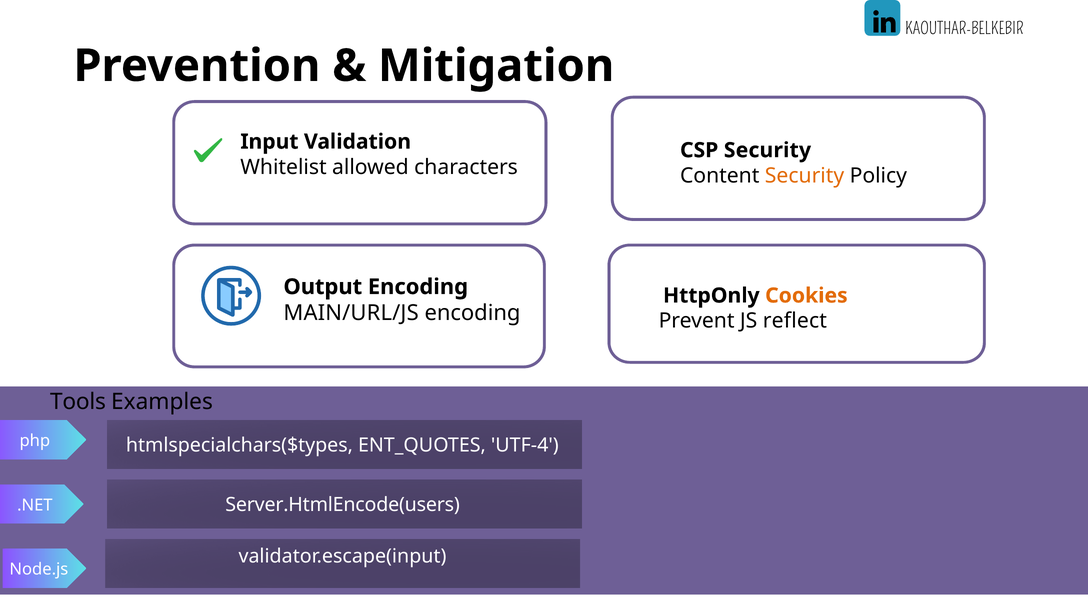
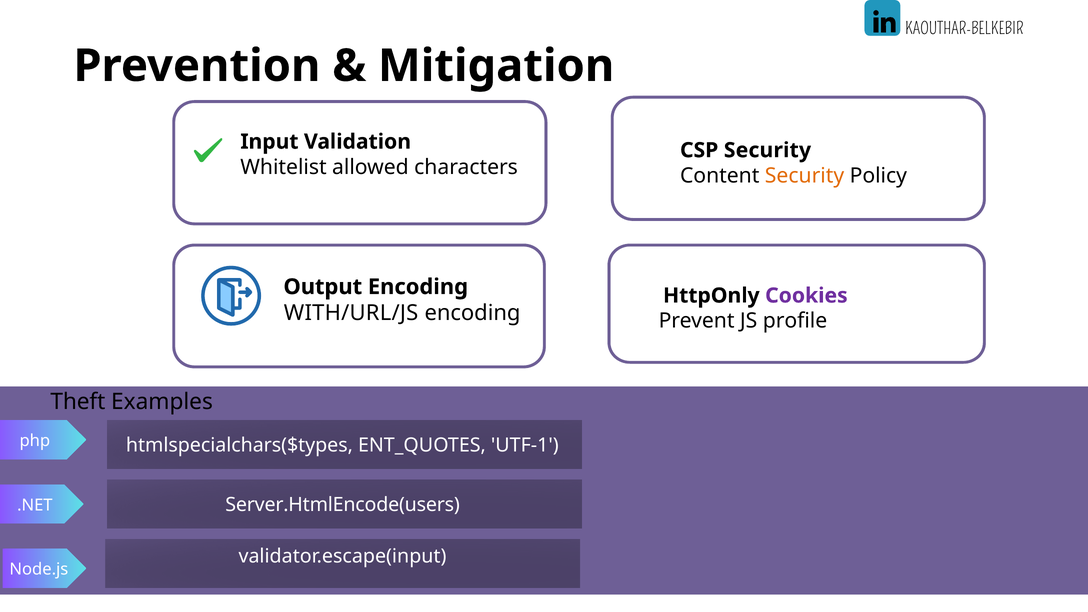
Cookies colour: orange -> purple
MAIN/URL/JS: MAIN/URL/JS -> WITH/URL/JS
reflect: reflect -> profile
Tools: Tools -> Theft
UTF-4: UTF-4 -> UTF-1
